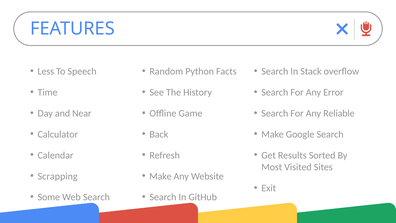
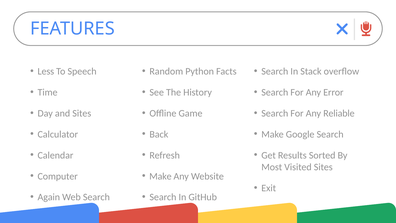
and Near: Near -> Sites
Scrapping: Scrapping -> Computer
Some: Some -> Again
